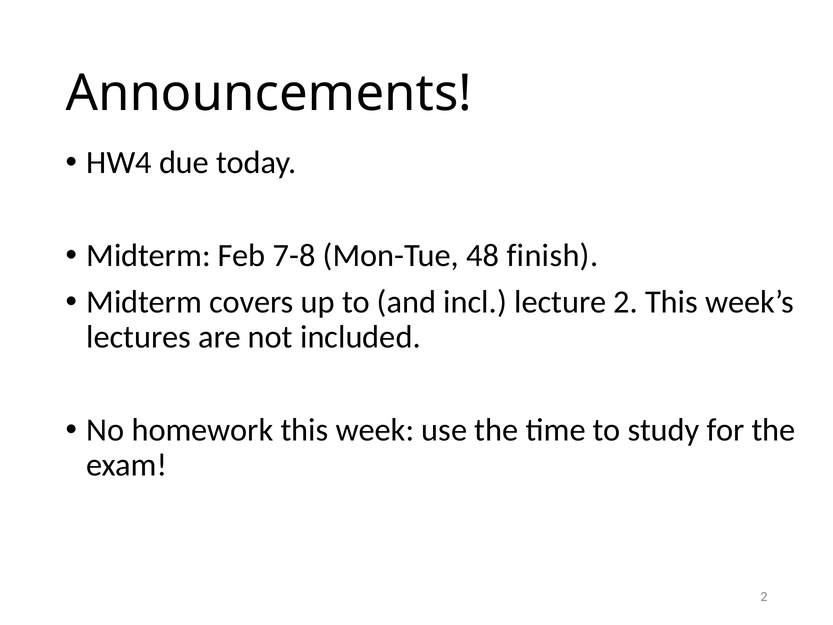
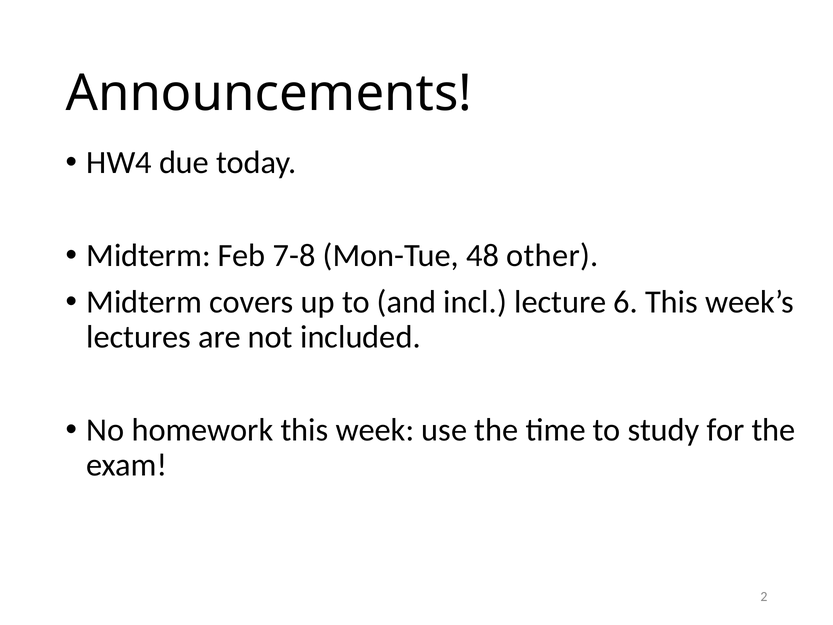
finish: finish -> other
lecture 2: 2 -> 6
